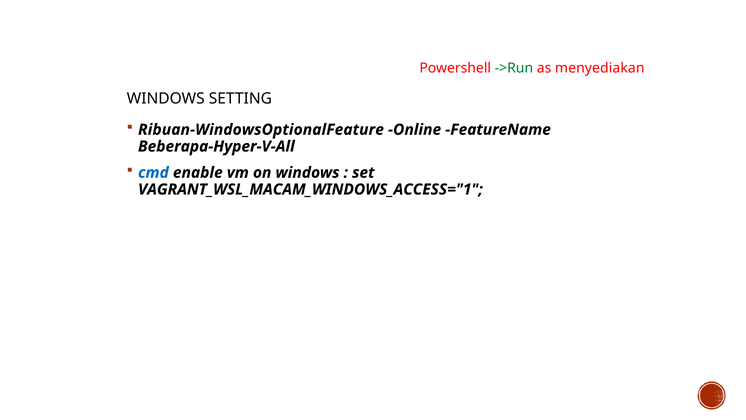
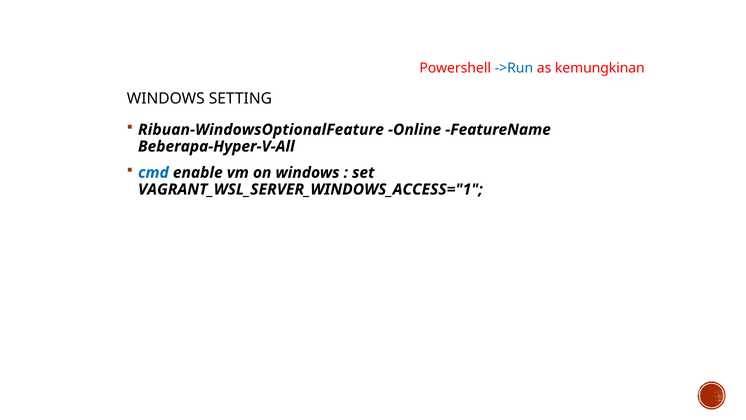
->Run colour: green -> blue
menyediakan: menyediakan -> kemungkinan
VAGRANT_WSL_MACAM_WINDOWS_ACCESS="1: VAGRANT_WSL_MACAM_WINDOWS_ACCESS="1 -> VAGRANT_WSL_SERVER_WINDOWS_ACCESS="1
